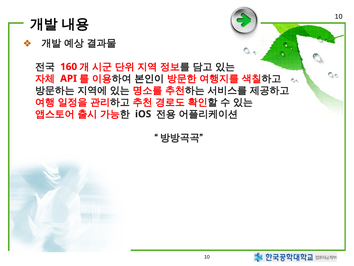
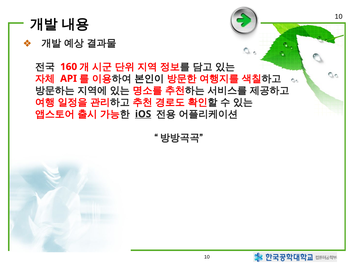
iOS underline: none -> present
